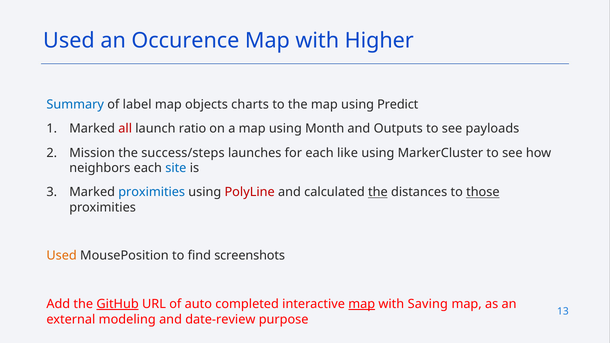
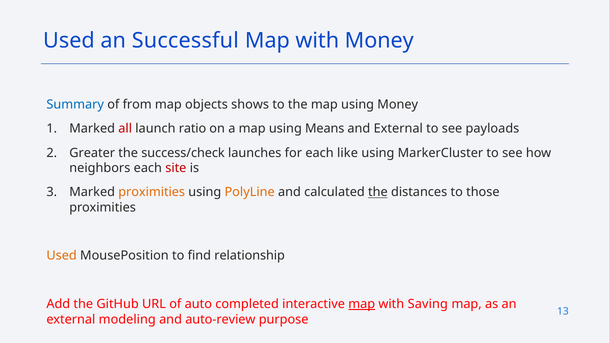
Occurence: Occurence -> Successful
with Higher: Higher -> Money
label: label -> from
charts: charts -> shows
using Predict: Predict -> Money
Month: Month -> Means
and Outputs: Outputs -> External
Mission: Mission -> Greater
success/steps: success/steps -> success/check
site colour: blue -> red
proximities at (152, 192) colour: blue -> orange
PolyLine colour: red -> orange
those underline: present -> none
screenshots: screenshots -> relationship
GitHub underline: present -> none
date-review: date-review -> auto-review
